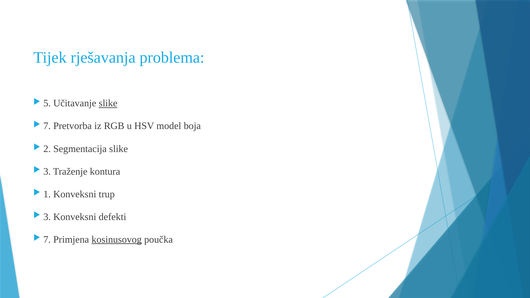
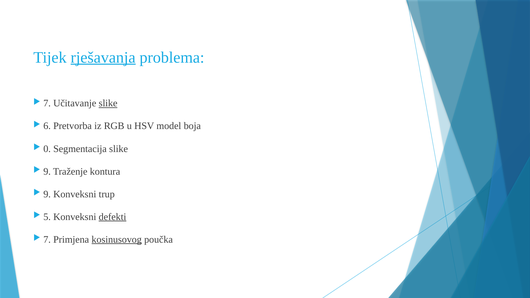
rješavanja underline: none -> present
5 at (47, 103): 5 -> 7
7 at (47, 126): 7 -> 6
2: 2 -> 0
3 at (47, 171): 3 -> 9
1 at (47, 194): 1 -> 9
3 at (47, 217): 3 -> 5
defekti underline: none -> present
